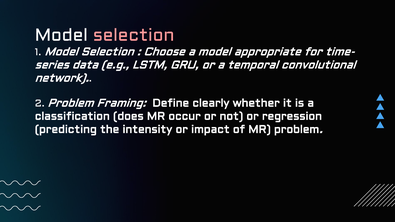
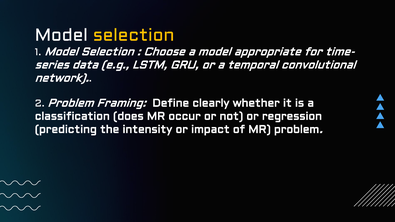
selection at (134, 35) colour: pink -> yellow
